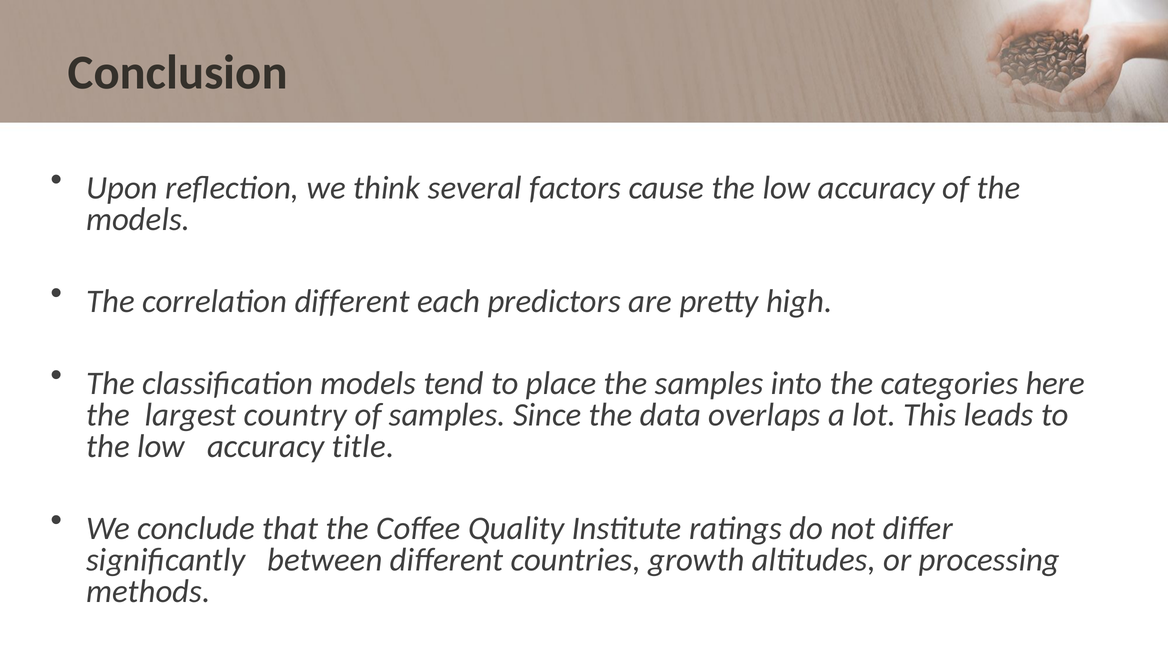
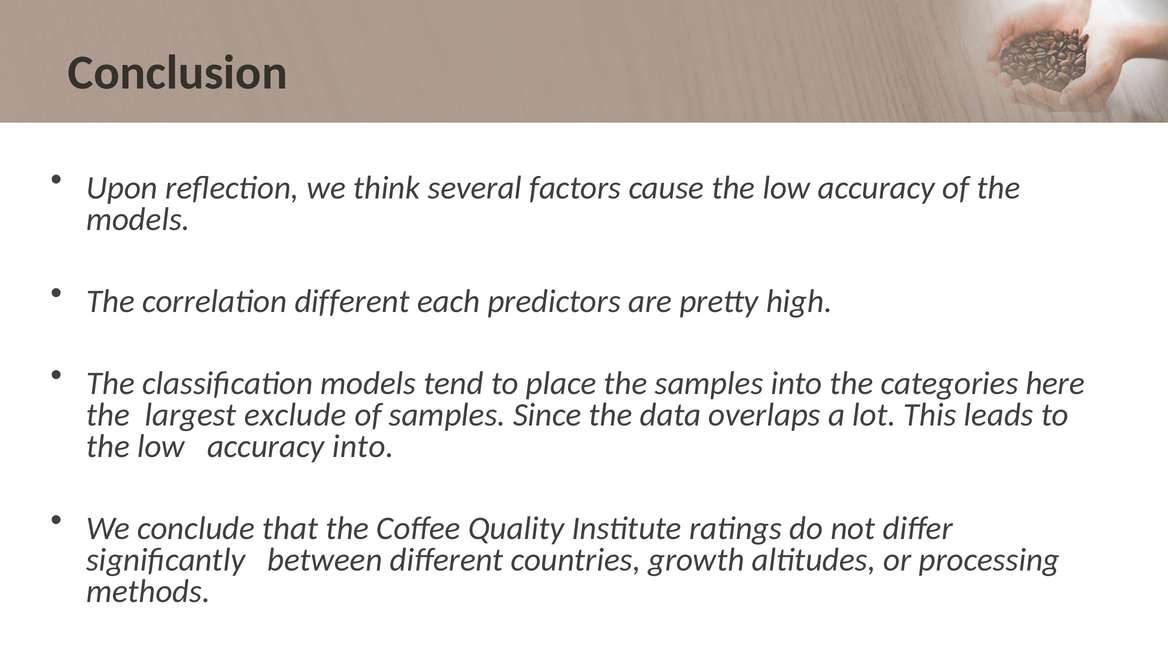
country: country -> exclude
accuracy title: title -> into
